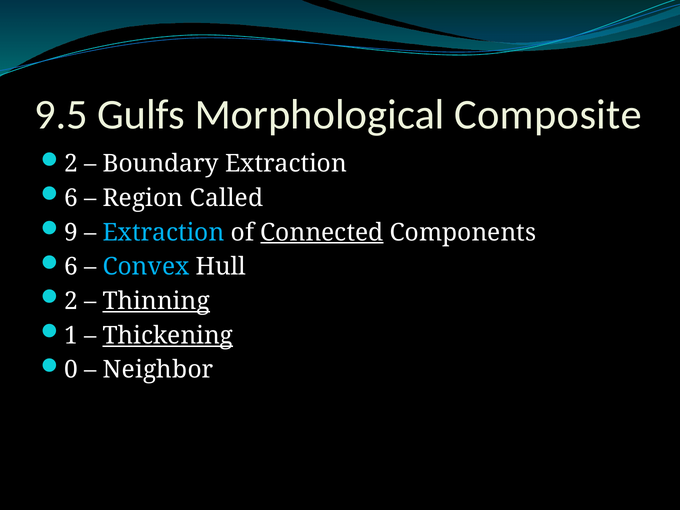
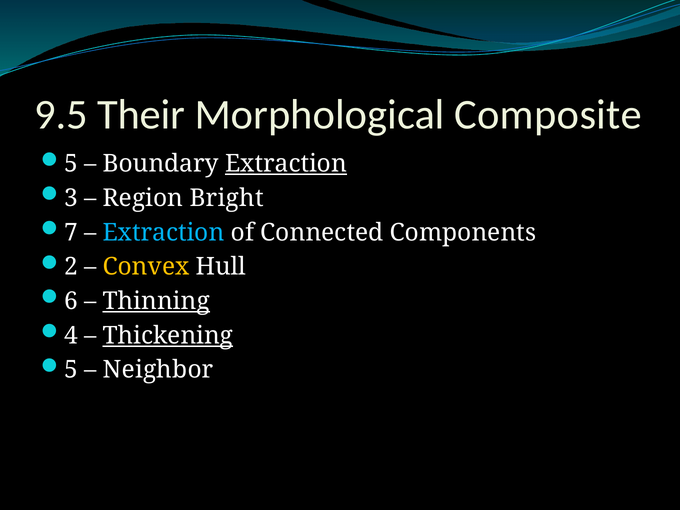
Gulfs: Gulfs -> Their
2 at (71, 164): 2 -> 5
Extraction at (286, 164) underline: none -> present
6 at (71, 198): 6 -> 3
Called: Called -> Bright
9: 9 -> 7
Connected underline: present -> none
6 at (71, 267): 6 -> 2
Convex colour: light blue -> yellow
2 at (71, 301): 2 -> 6
1: 1 -> 4
0 at (71, 370): 0 -> 5
